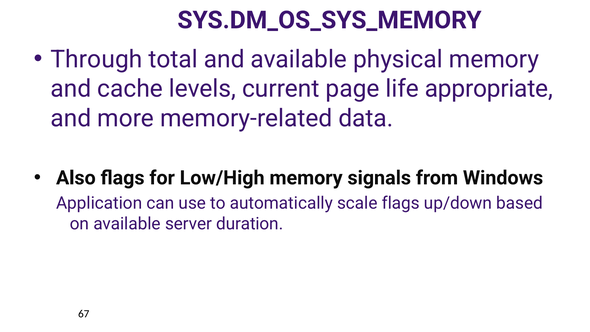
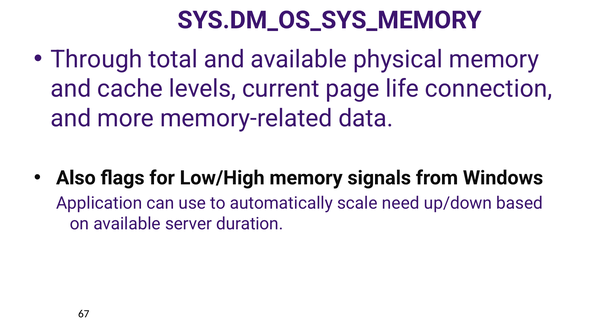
appropriate: appropriate -> connection
scale flags: flags -> need
